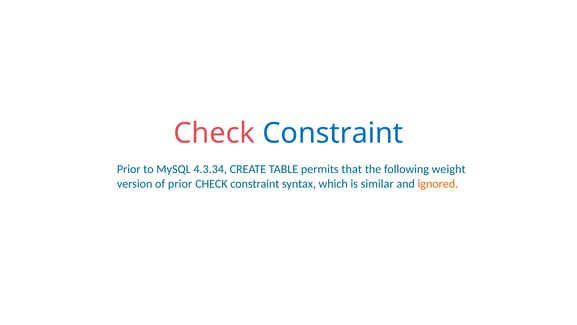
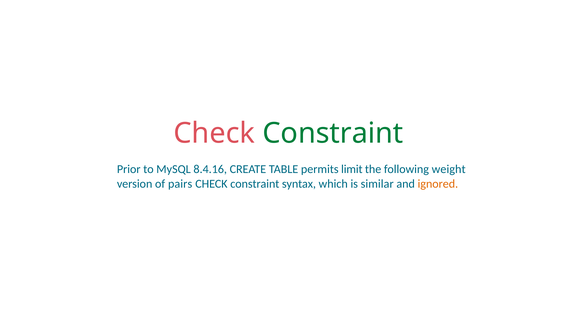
Constraint at (333, 133) colour: blue -> green
4.3.34: 4.3.34 -> 8.4.16
that: that -> limit
of prior: prior -> pairs
